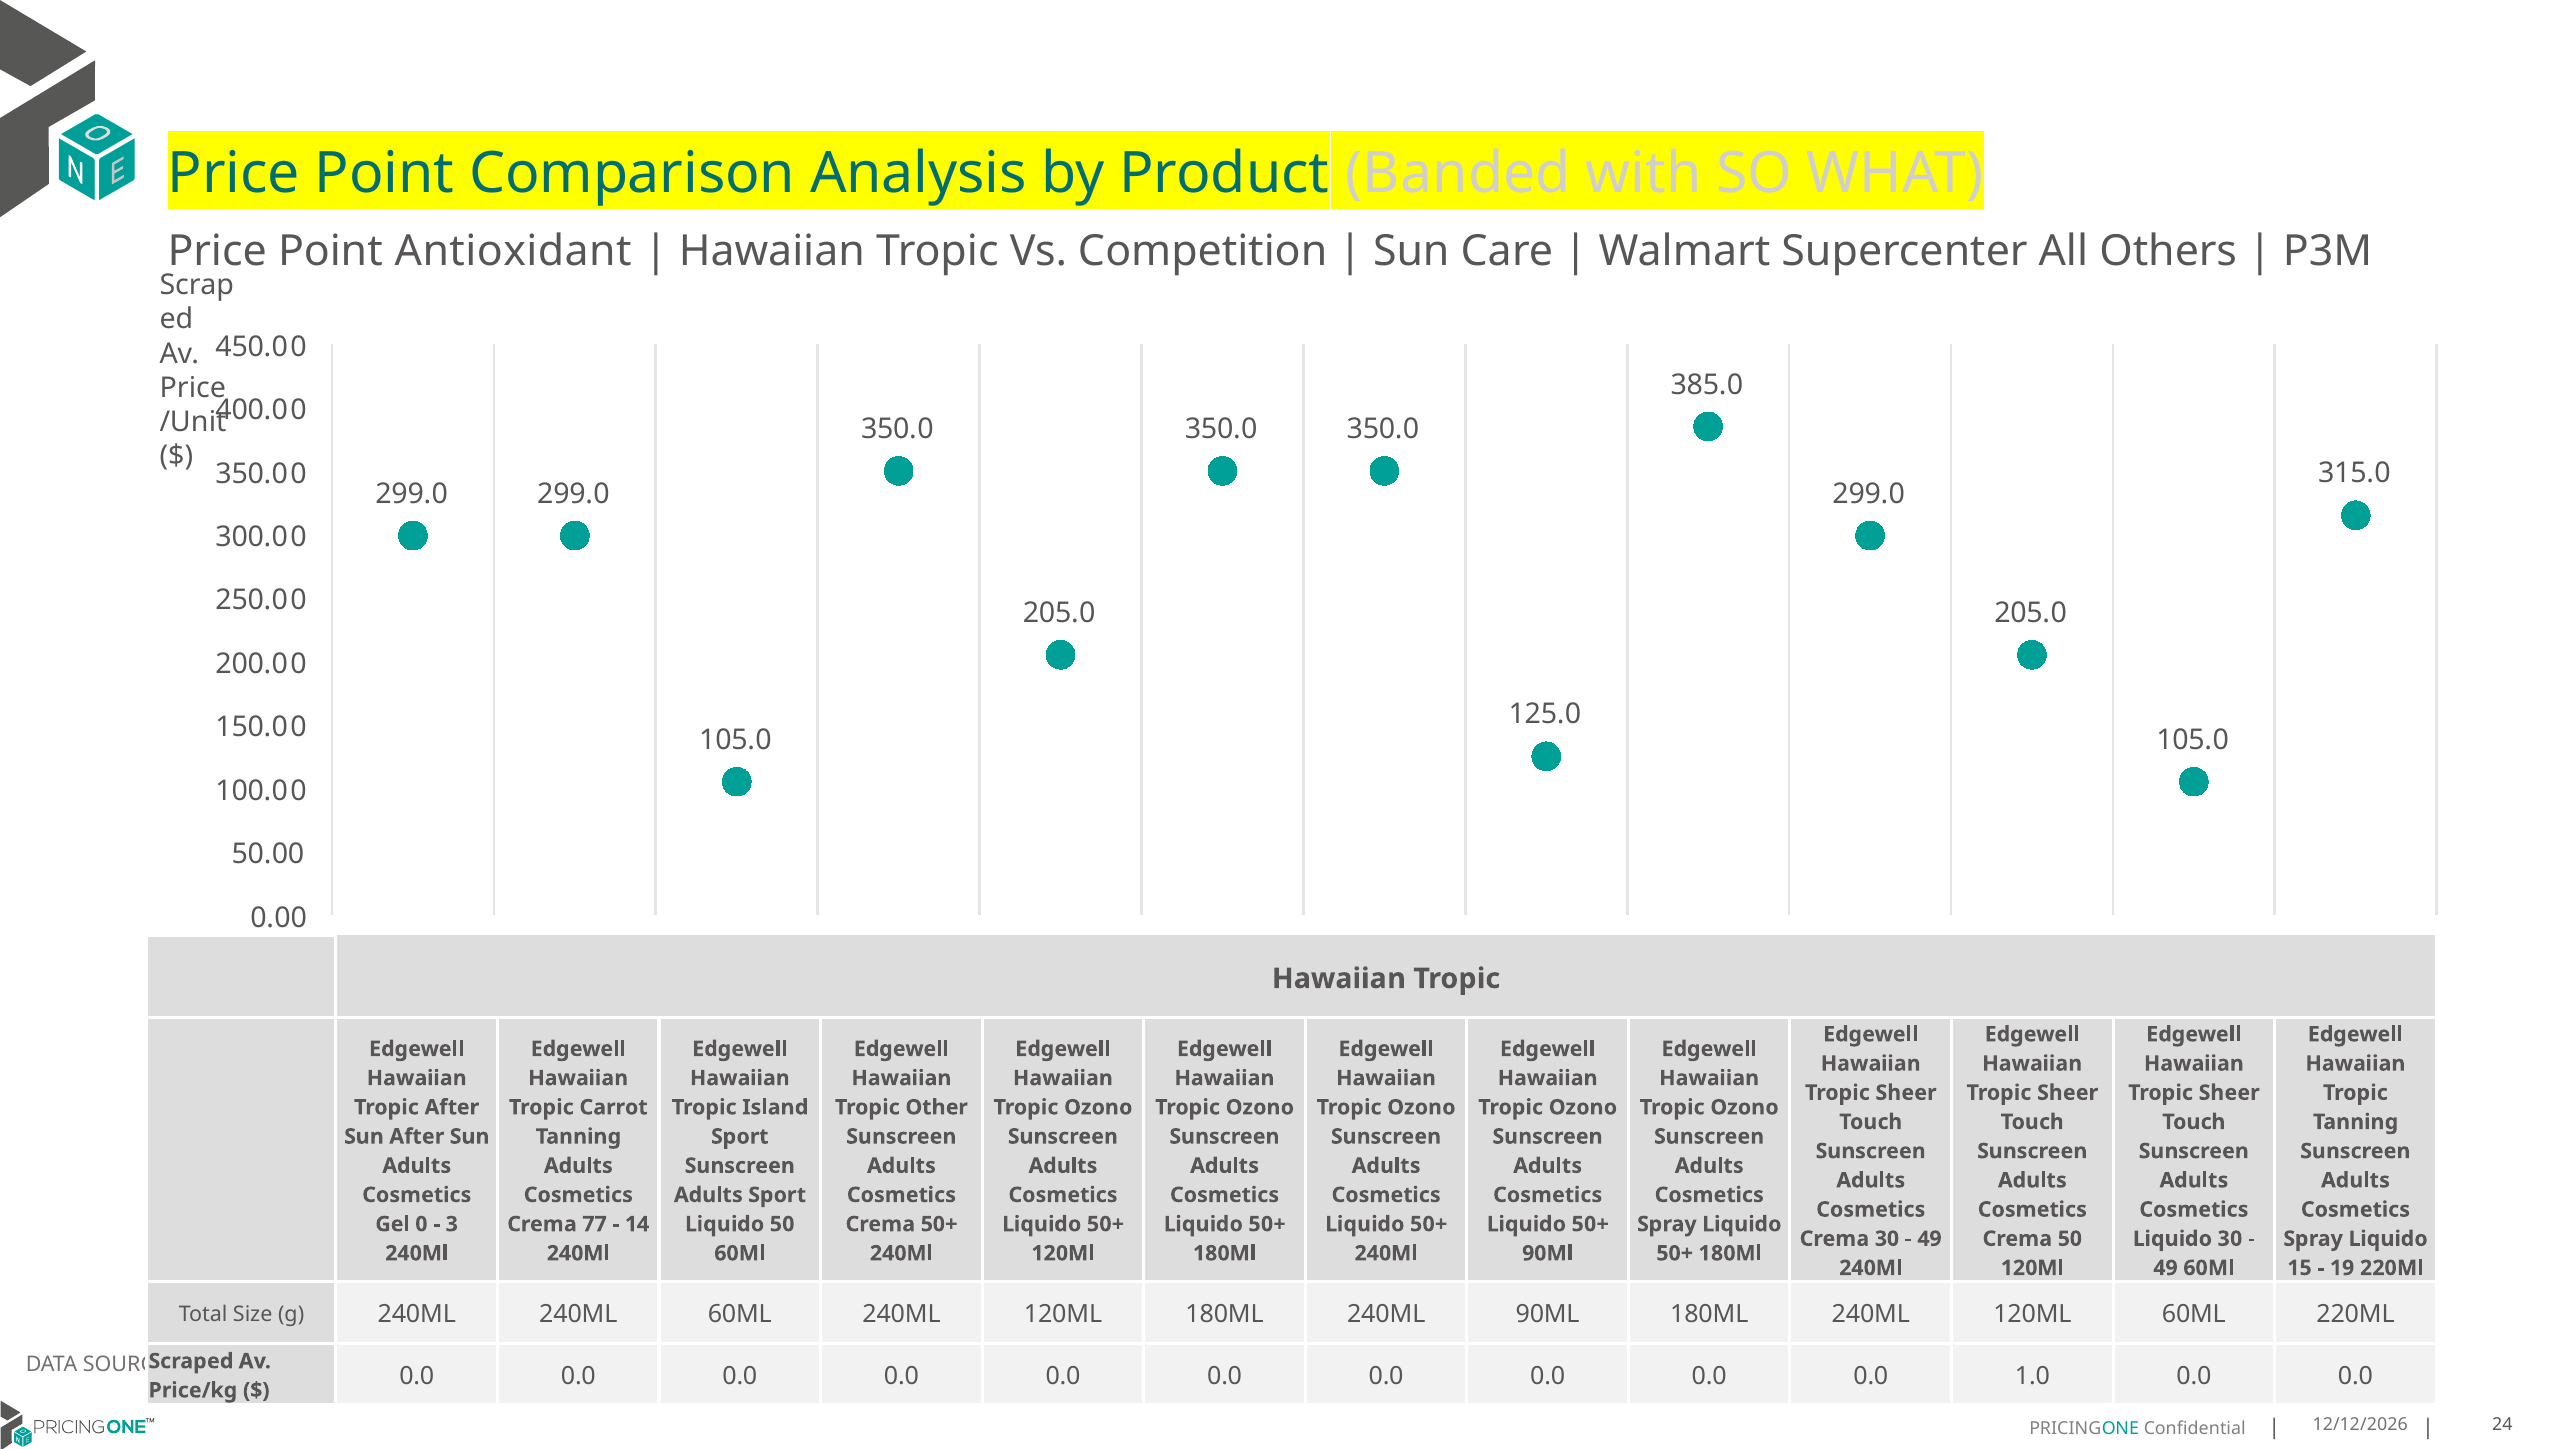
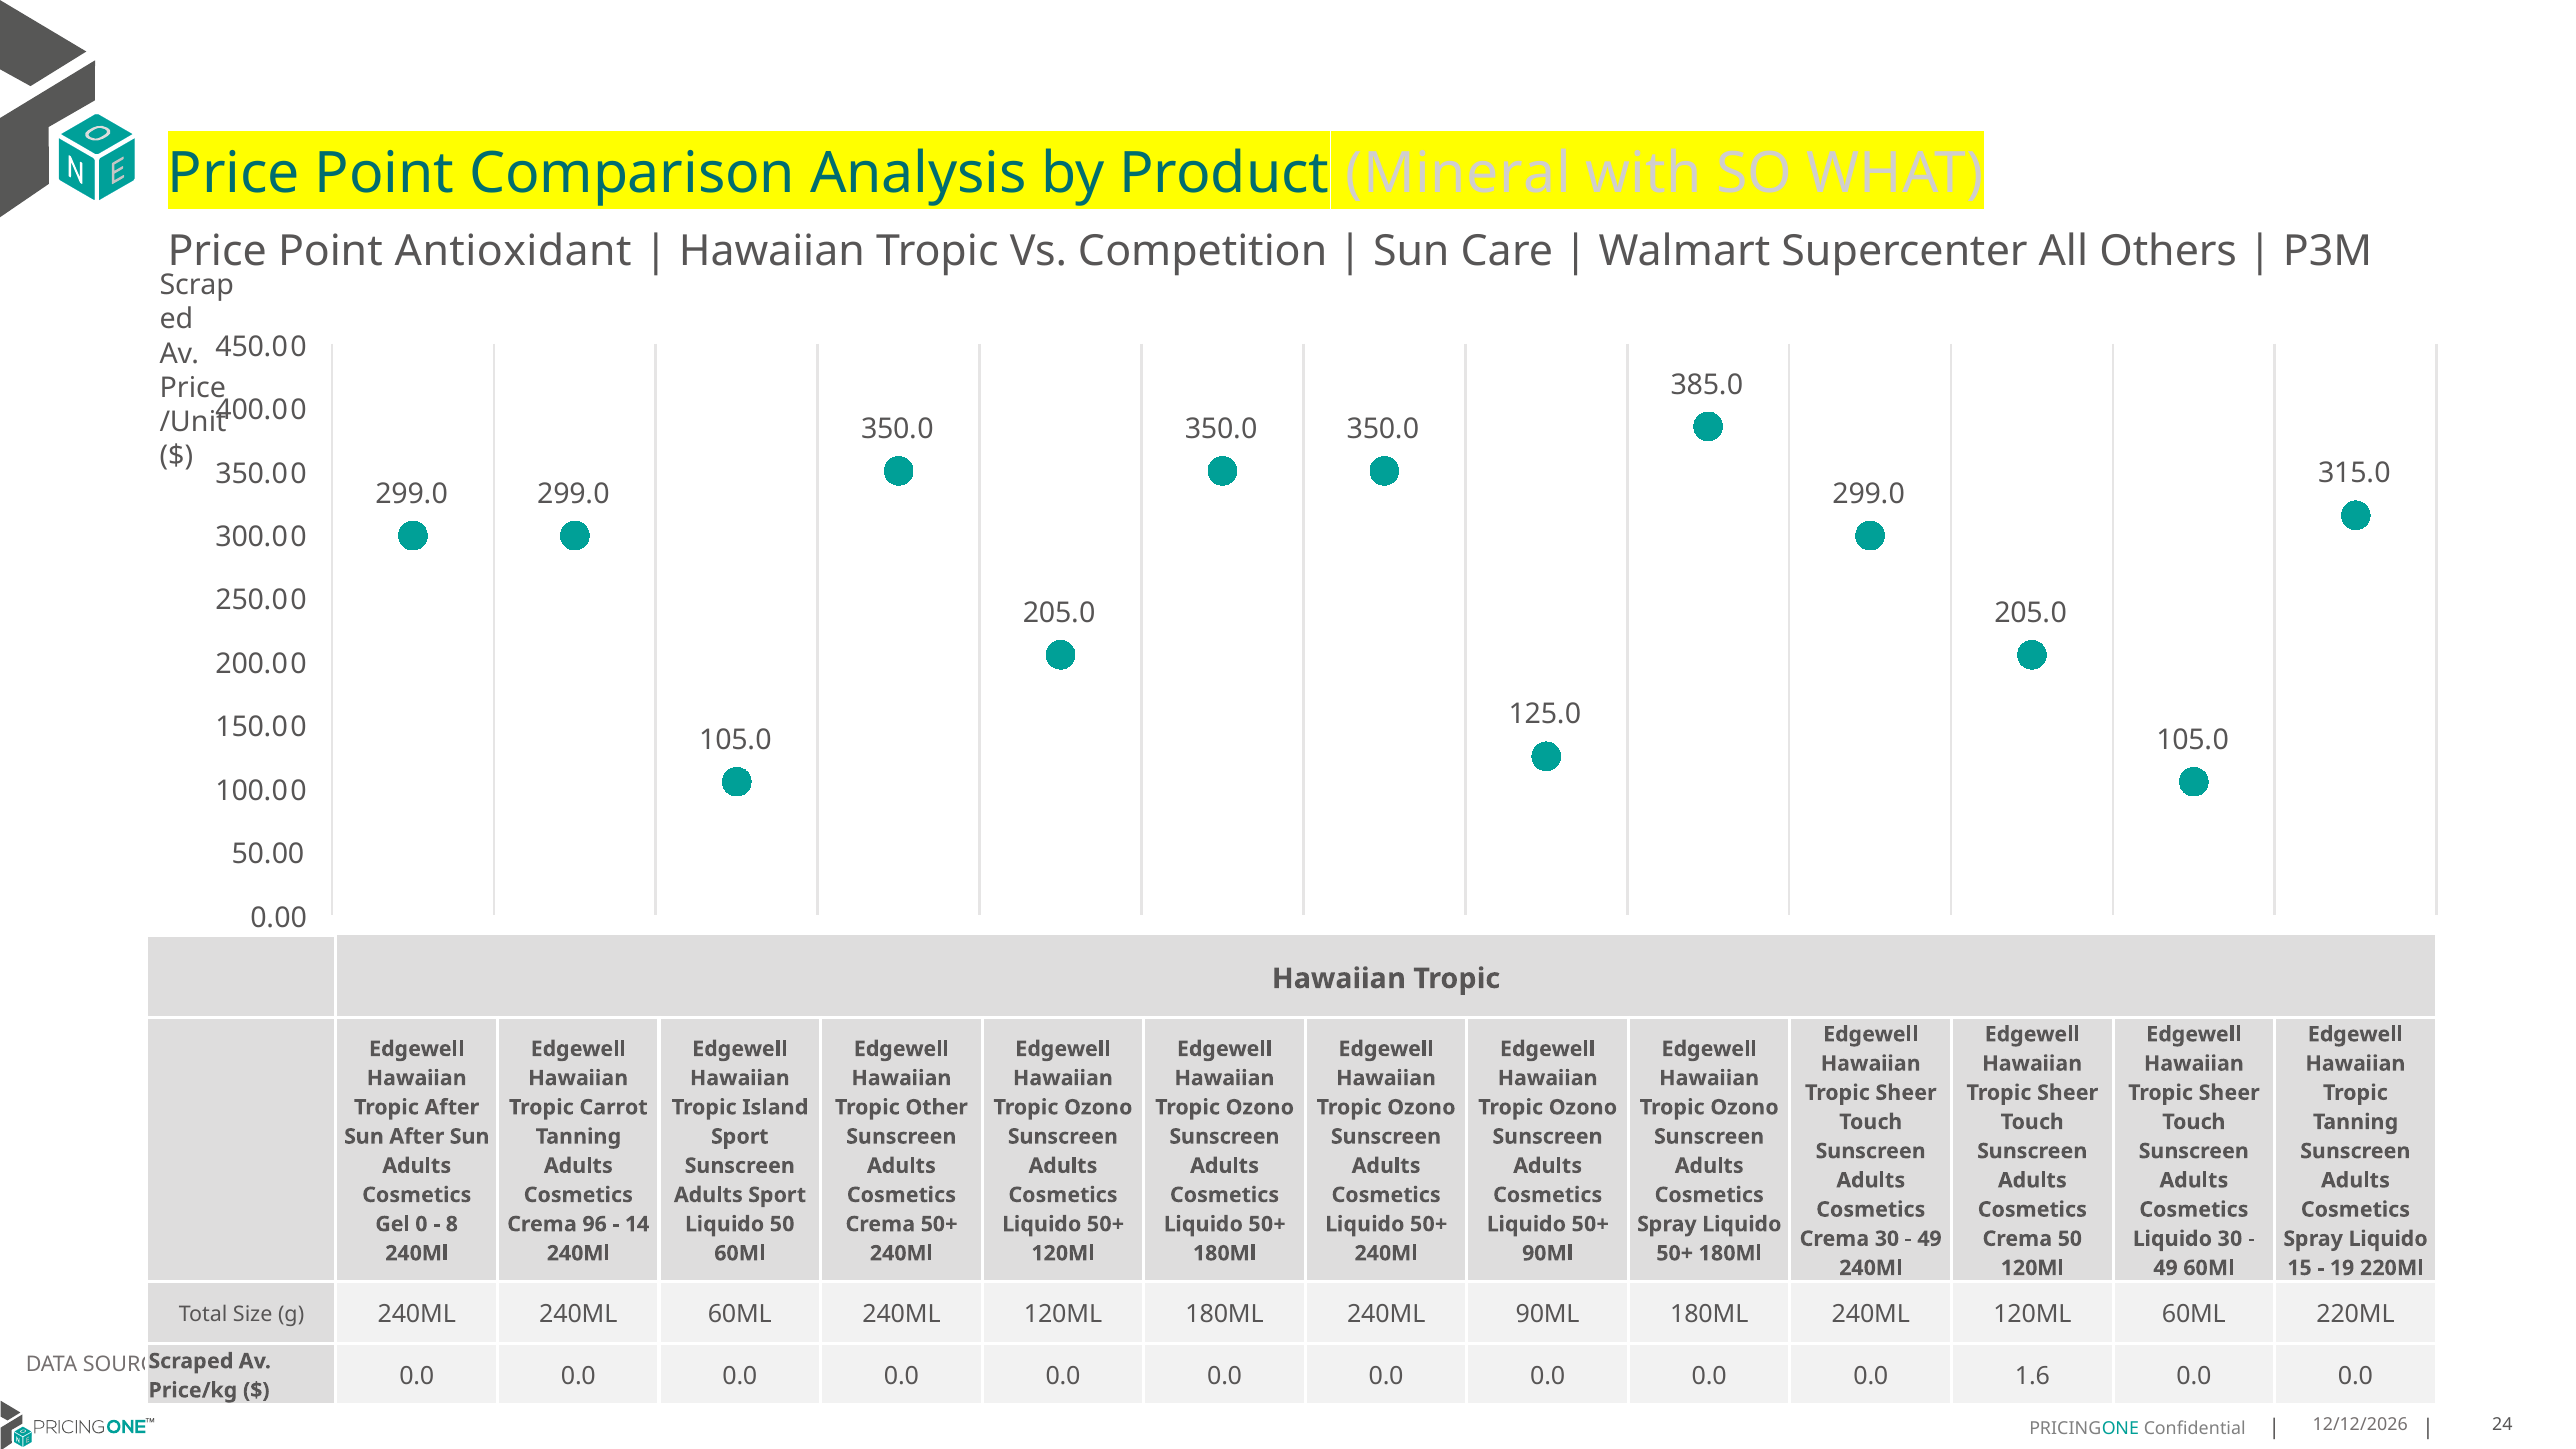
Banded: Banded -> Mineral
3: 3 -> 8
77: 77 -> 96
1.0: 1.0 -> 1.6
